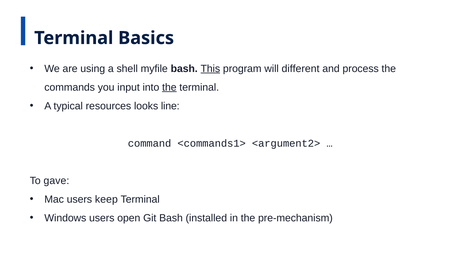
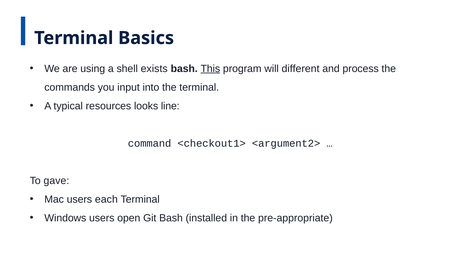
myfile: myfile -> exists
the at (169, 87) underline: present -> none
<commands1>: <commands1> -> <checkout1>
keep: keep -> each
pre-mechanism: pre-mechanism -> pre-appropriate
